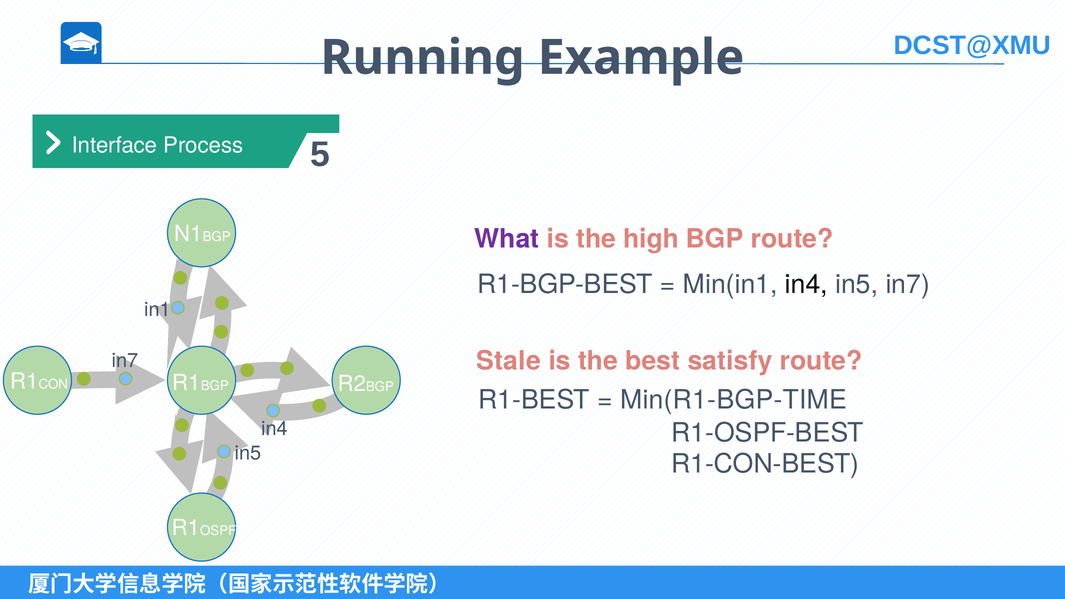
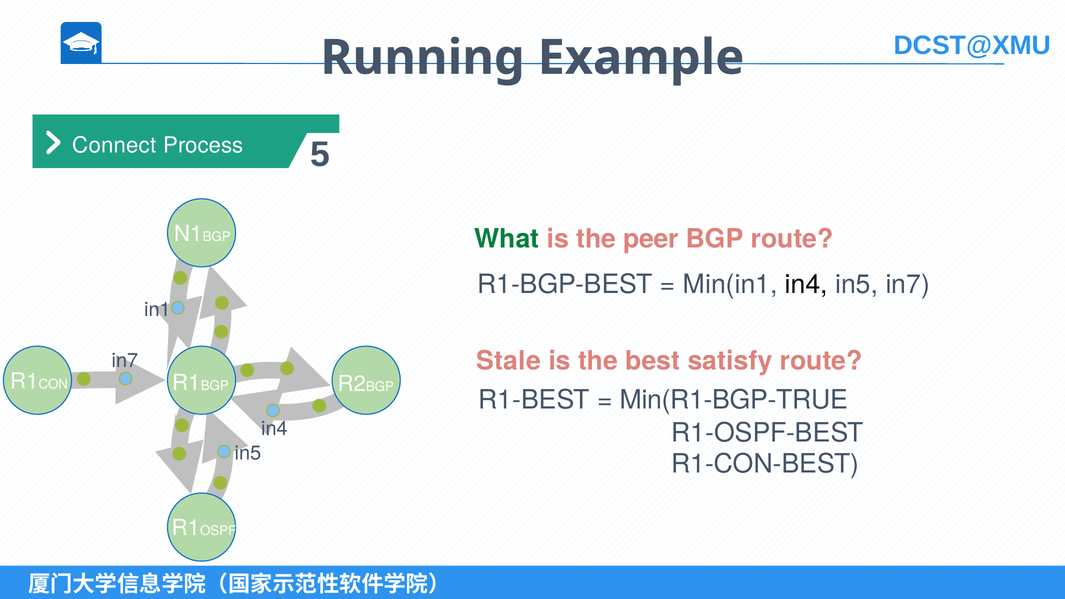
Interface: Interface -> Connect
What colour: purple -> green
high: high -> peer
Min(R1-BGP-TIME: Min(R1-BGP-TIME -> Min(R1-BGP-TRUE
